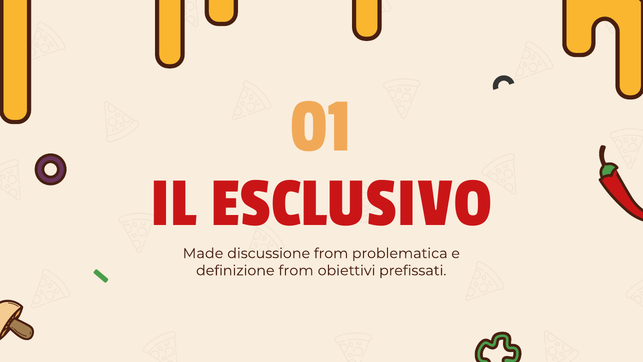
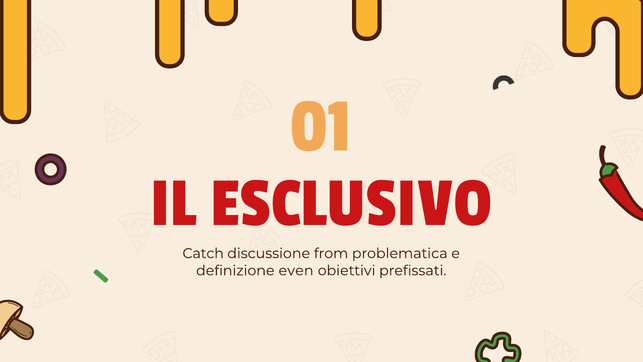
Made: Made -> Catch
definizione from: from -> even
